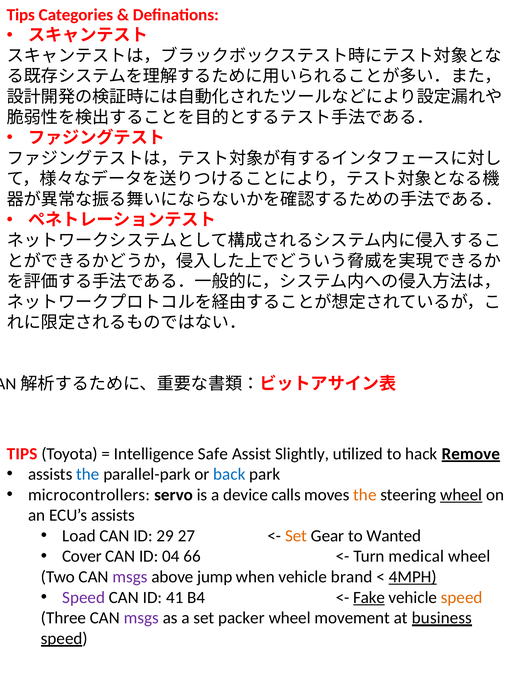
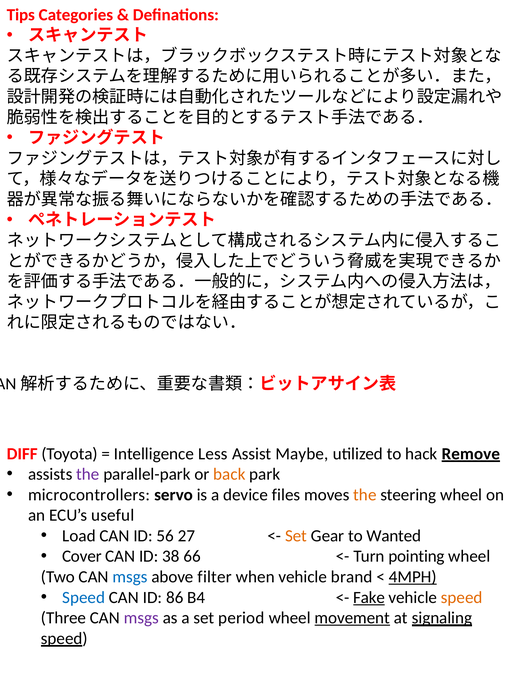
TIPS at (22, 454): TIPS -> DIFF
Safe: Safe -> Less
Slightly: Slightly -> Maybe
the at (88, 474) colour: blue -> purple
back colour: blue -> orange
calls: calls -> files
wheel at (461, 495) underline: present -> none
ECU’s assists: assists -> useful
29: 29 -> 56
04: 04 -> 38
medical: medical -> pointing
msgs at (130, 577) colour: purple -> blue
jump: jump -> filter
Speed at (84, 597) colour: purple -> blue
41: 41 -> 86
packer: packer -> period
movement underline: none -> present
business: business -> signaling
